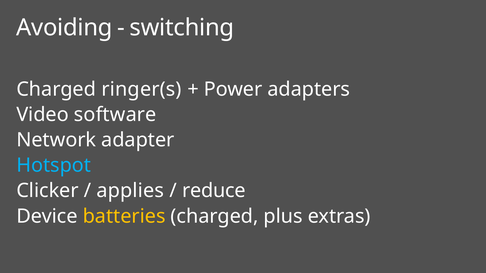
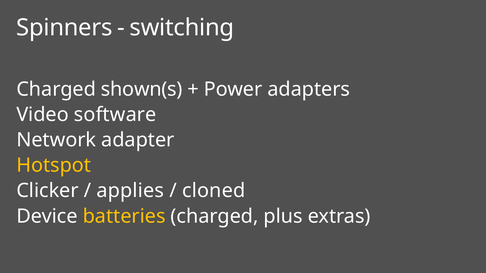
Avoiding: Avoiding -> Spinners
ringer(s: ringer(s -> shown(s
Hotspot colour: light blue -> yellow
reduce: reduce -> cloned
